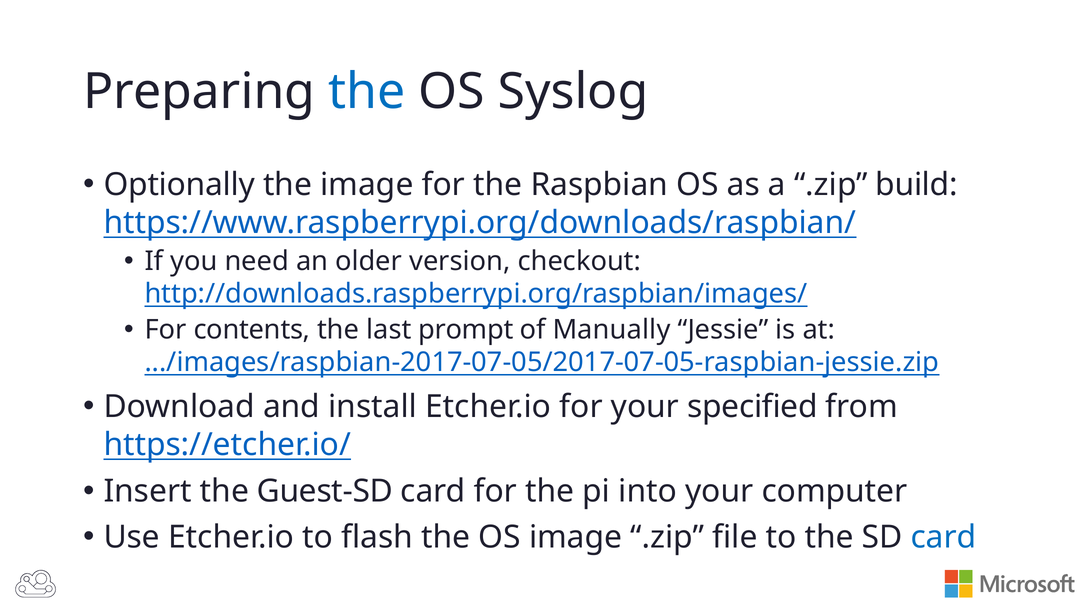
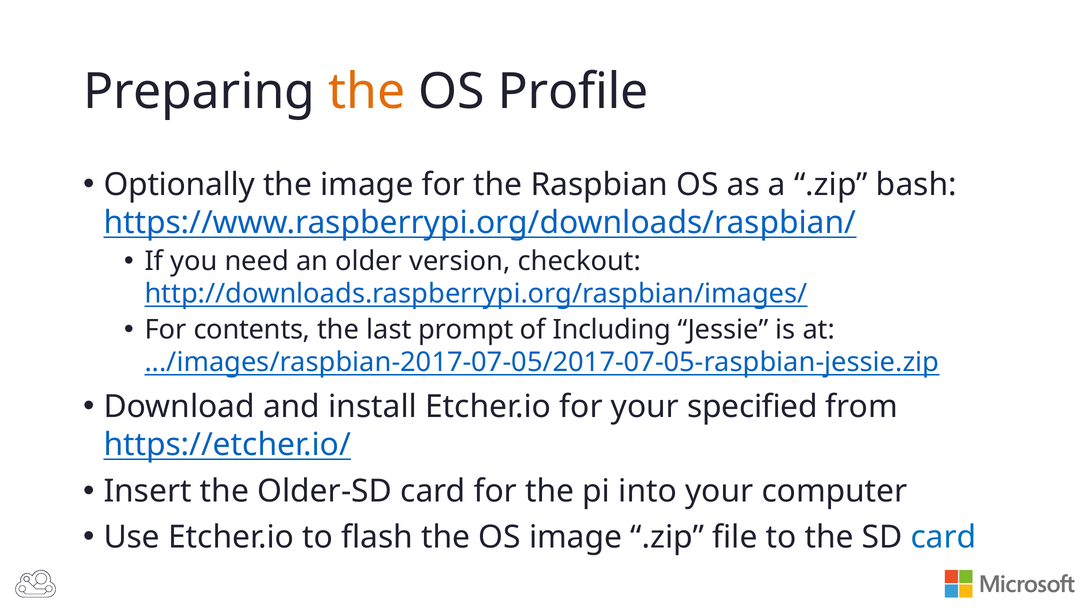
the at (367, 92) colour: blue -> orange
Syslog: Syslog -> Profile
build: build -> bash
Manually: Manually -> Including
Guest-SD: Guest-SD -> Older-SD
